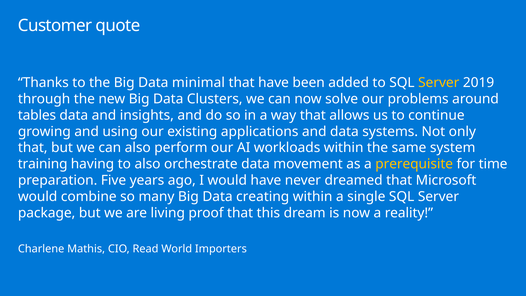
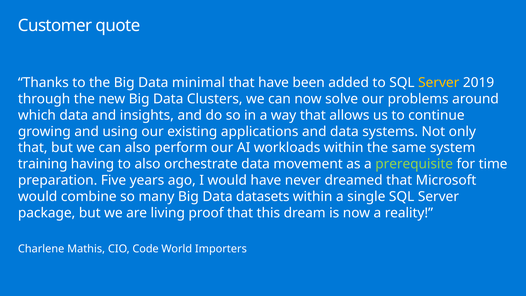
tables: tables -> which
prerequisite colour: yellow -> light green
creating: creating -> datasets
Read: Read -> Code
